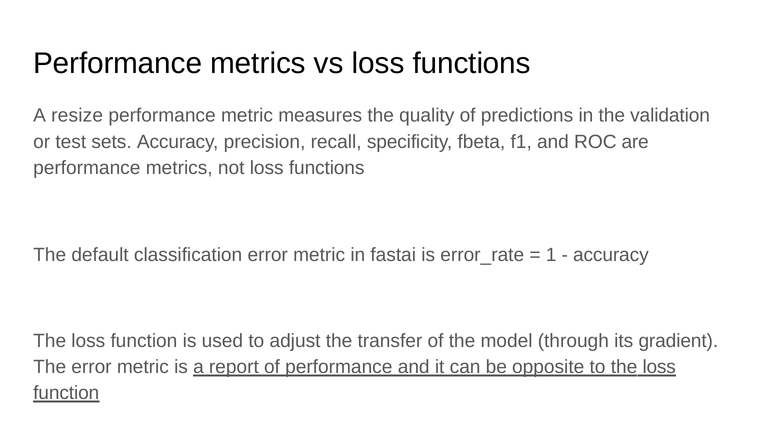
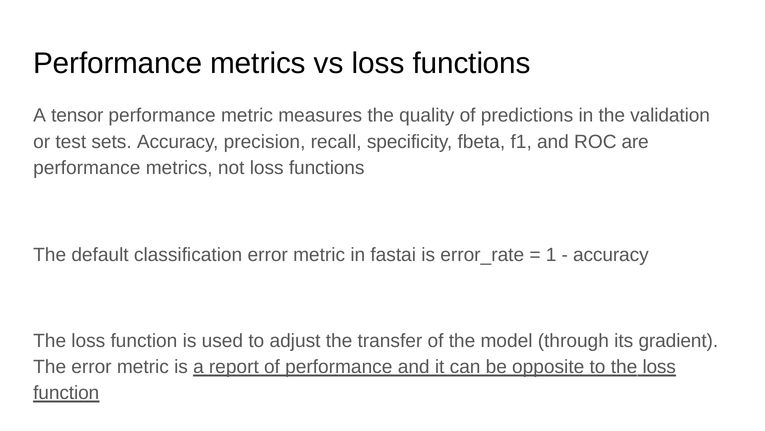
resize: resize -> tensor
